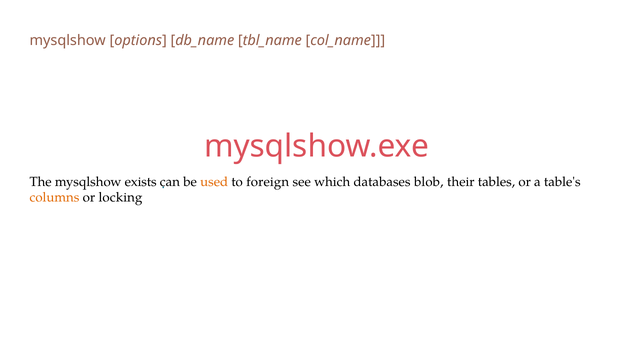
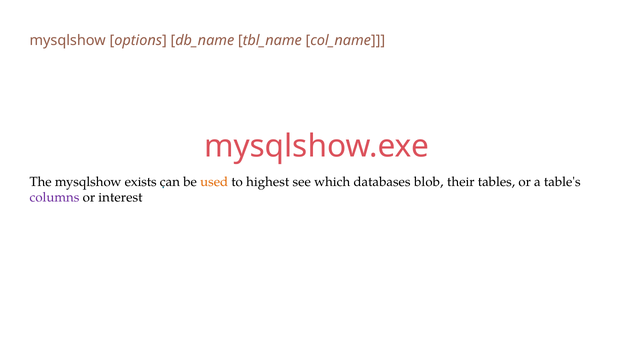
foreign: foreign -> highest
columns colour: orange -> purple
locking: locking -> interest
